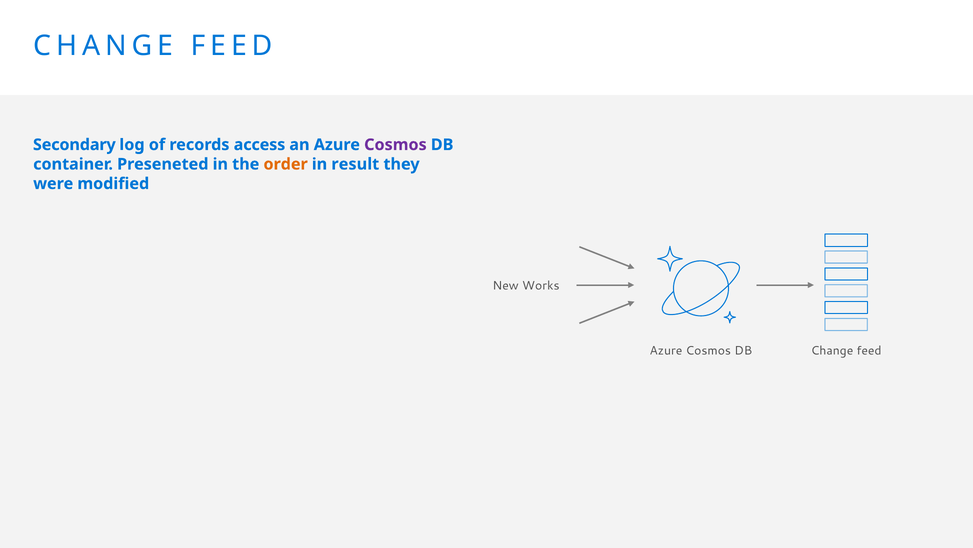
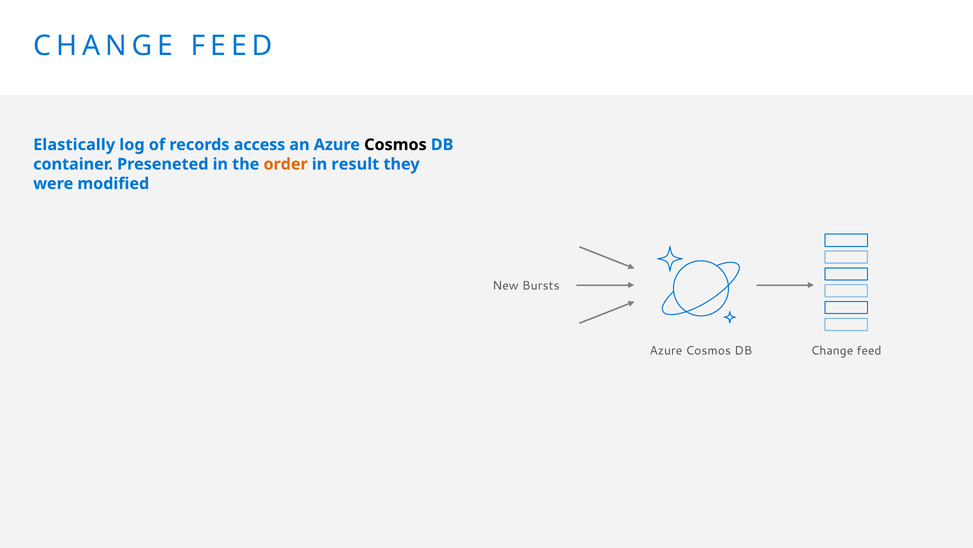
Secondary: Secondary -> Elastically
Cosmos at (395, 145) colour: purple -> black
Works: Works -> Bursts
